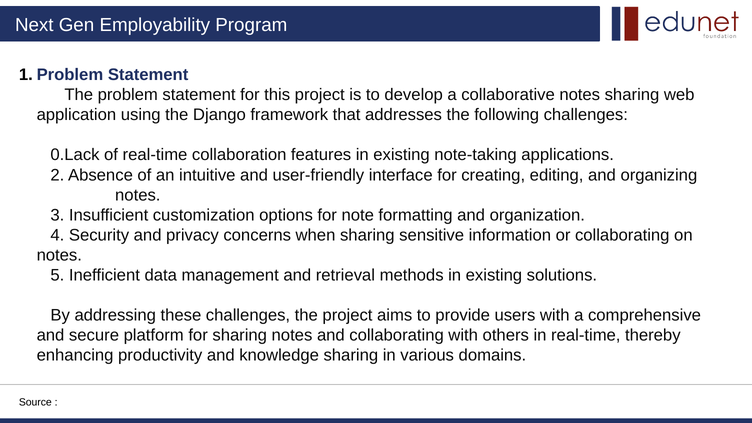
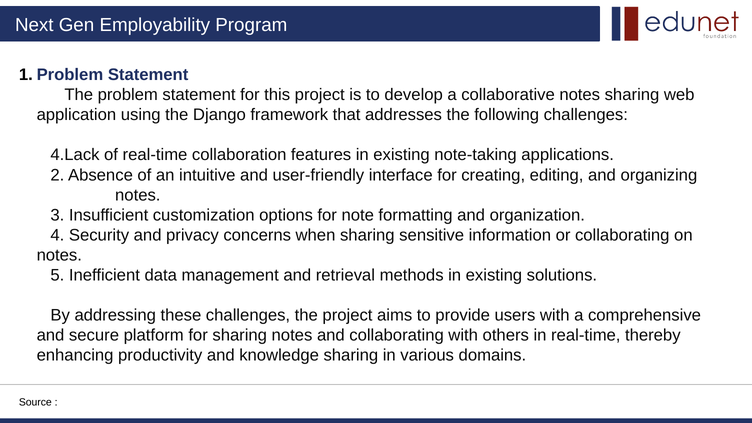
0.Lack: 0.Lack -> 4.Lack
